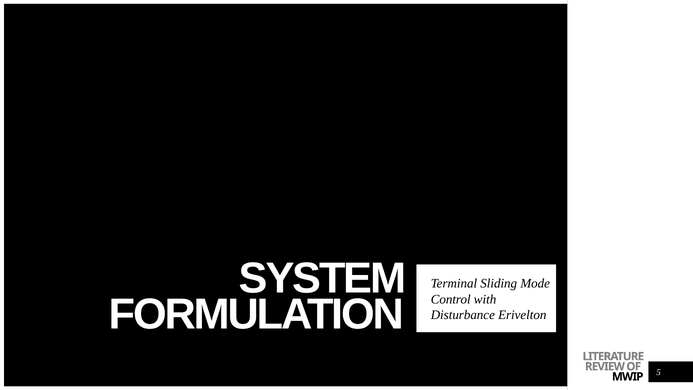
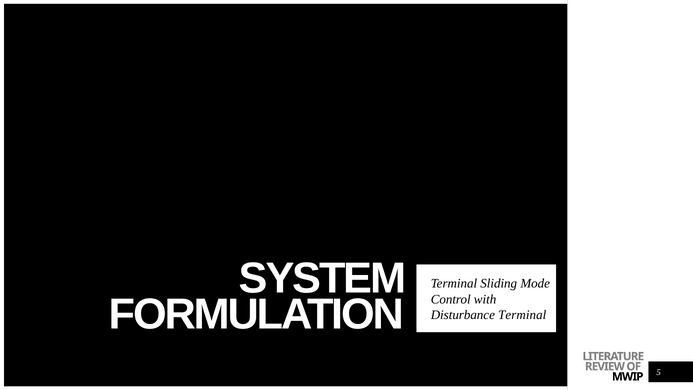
Disturbance Erivelton: Erivelton -> Terminal
